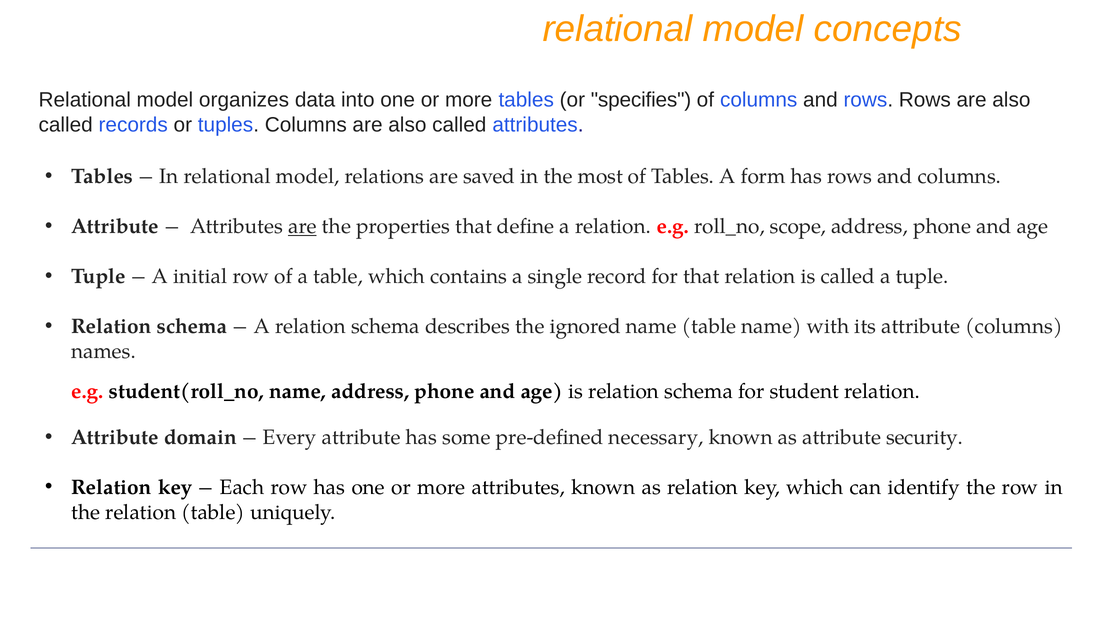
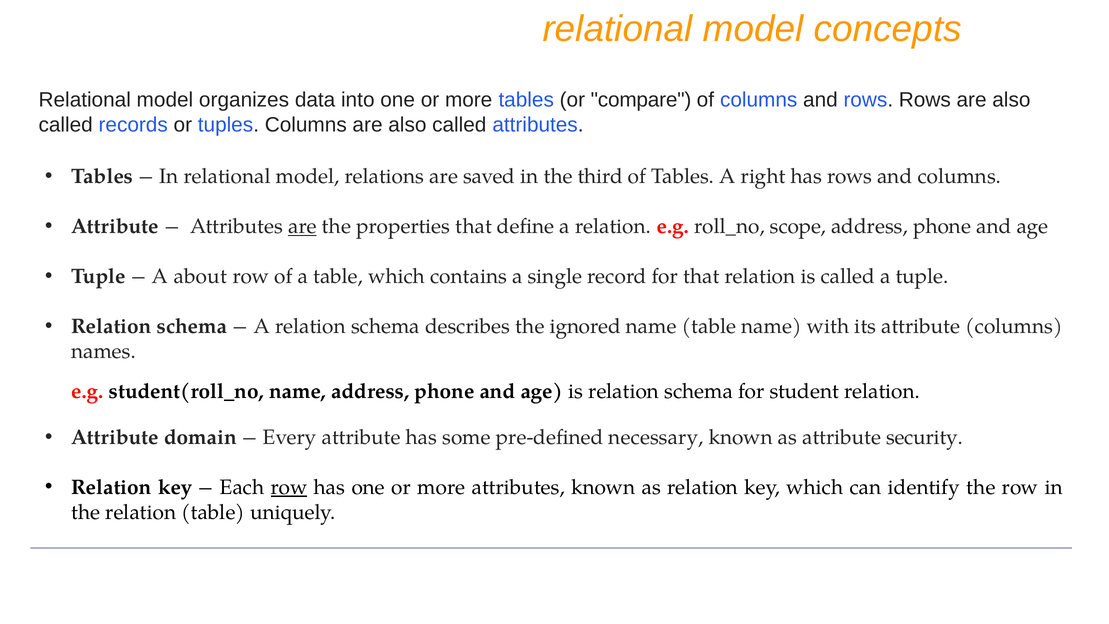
specifies: specifies -> compare
most: most -> third
form: form -> right
initial: initial -> about
row at (289, 487) underline: none -> present
